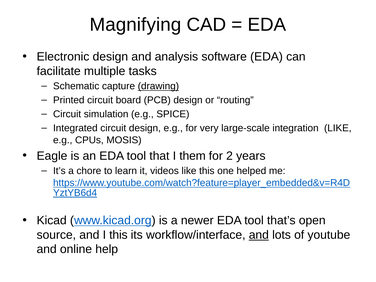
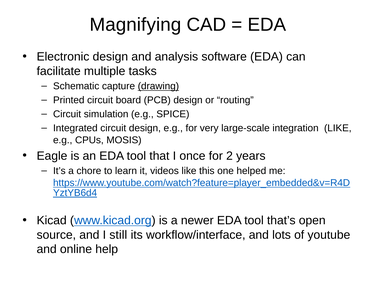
them: them -> once
I this: this -> still
and at (259, 235) underline: present -> none
